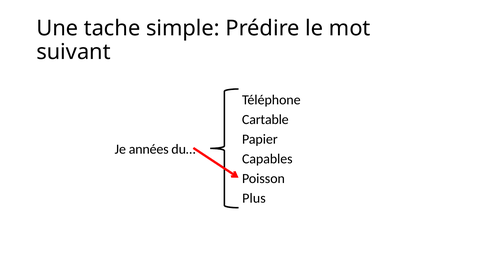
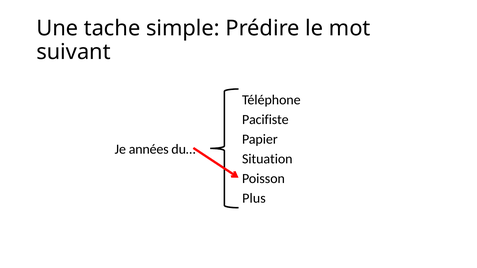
Cartable: Cartable -> Pacifiste
Capables: Capables -> Situation
